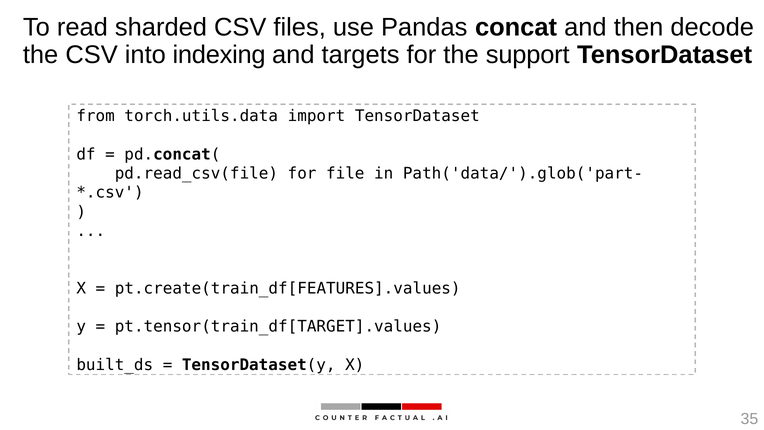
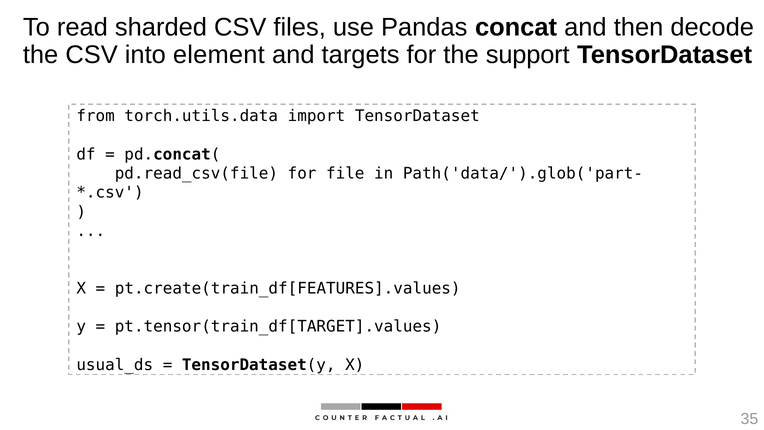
indexing: indexing -> element
built_ds: built_ds -> usual_ds
